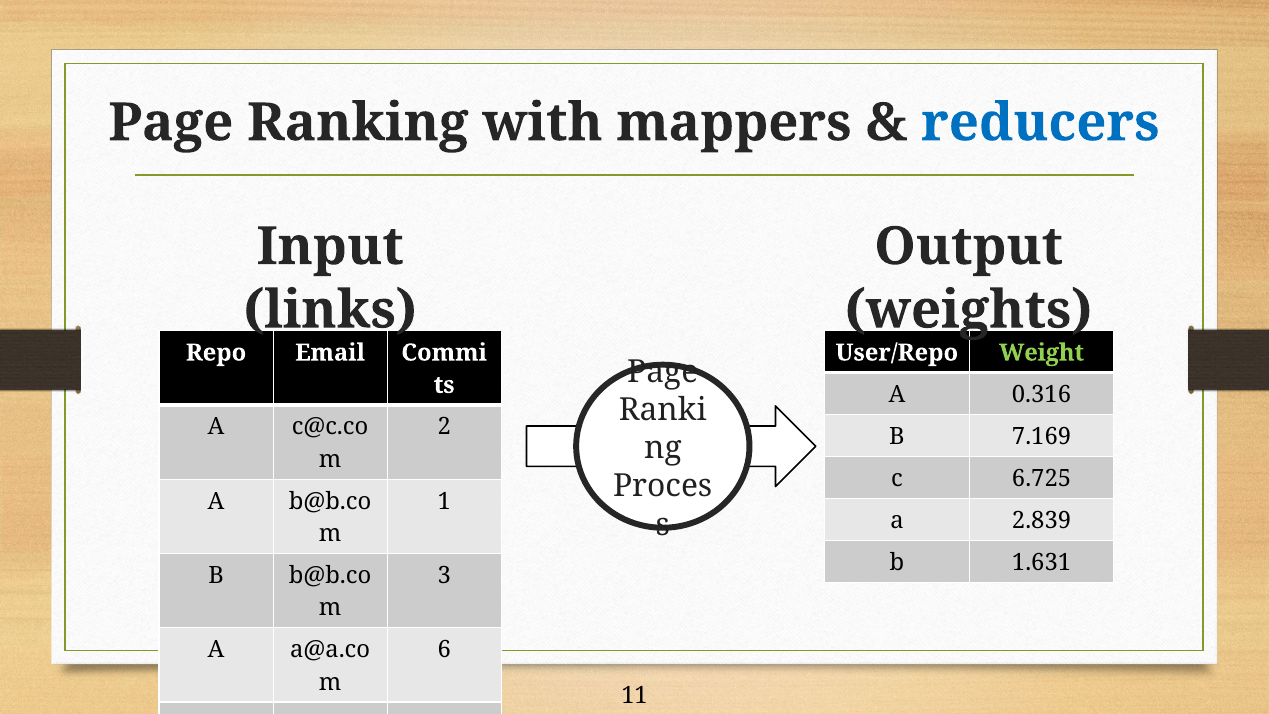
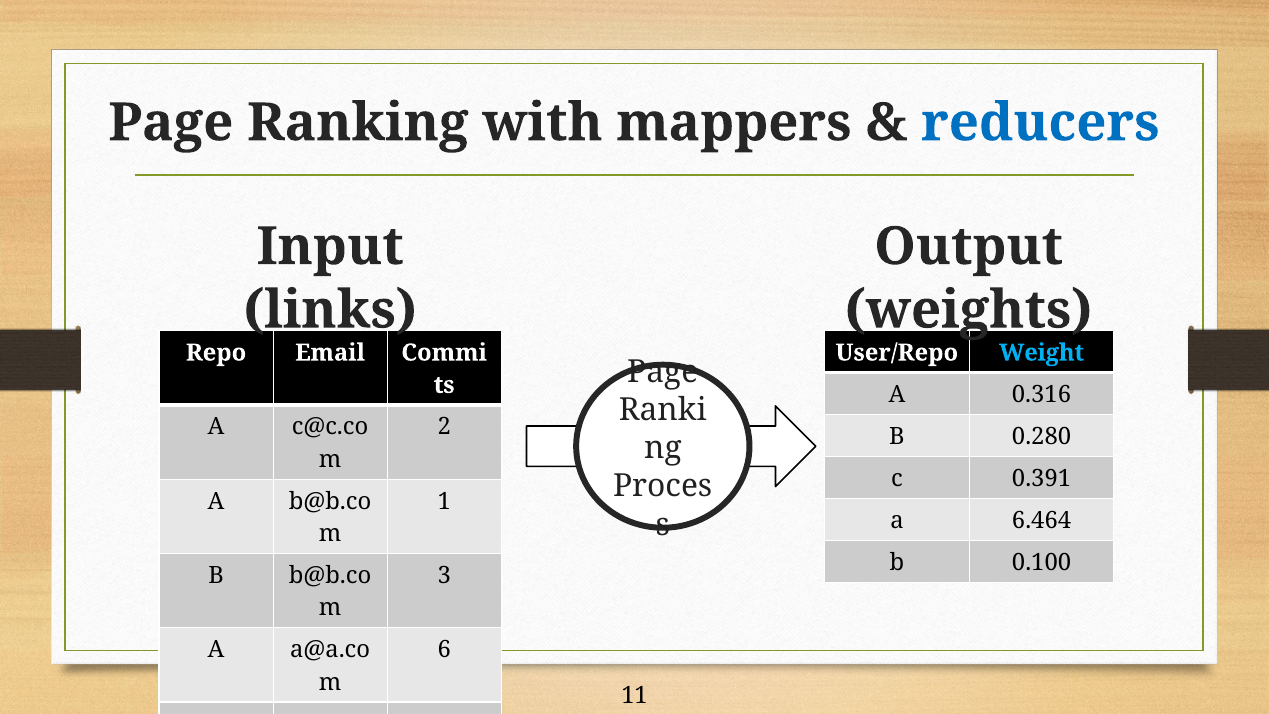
Weight colour: light green -> light blue
7.169: 7.169 -> 0.280
6.725: 6.725 -> 0.391
2.839: 2.839 -> 6.464
1.631: 1.631 -> 0.100
